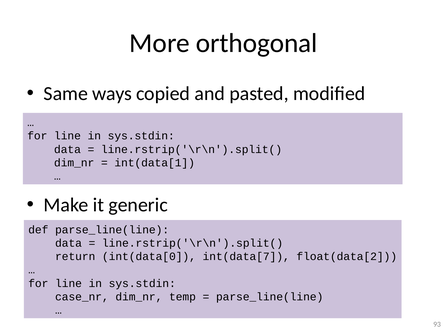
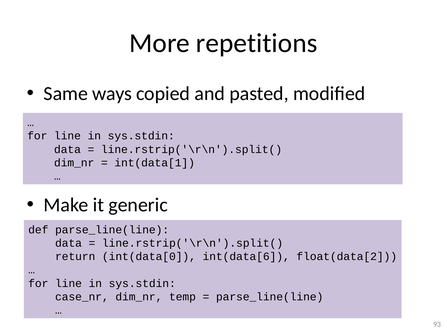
orthogonal: orthogonal -> repetitions
int(data[7: int(data[7 -> int(data[6
